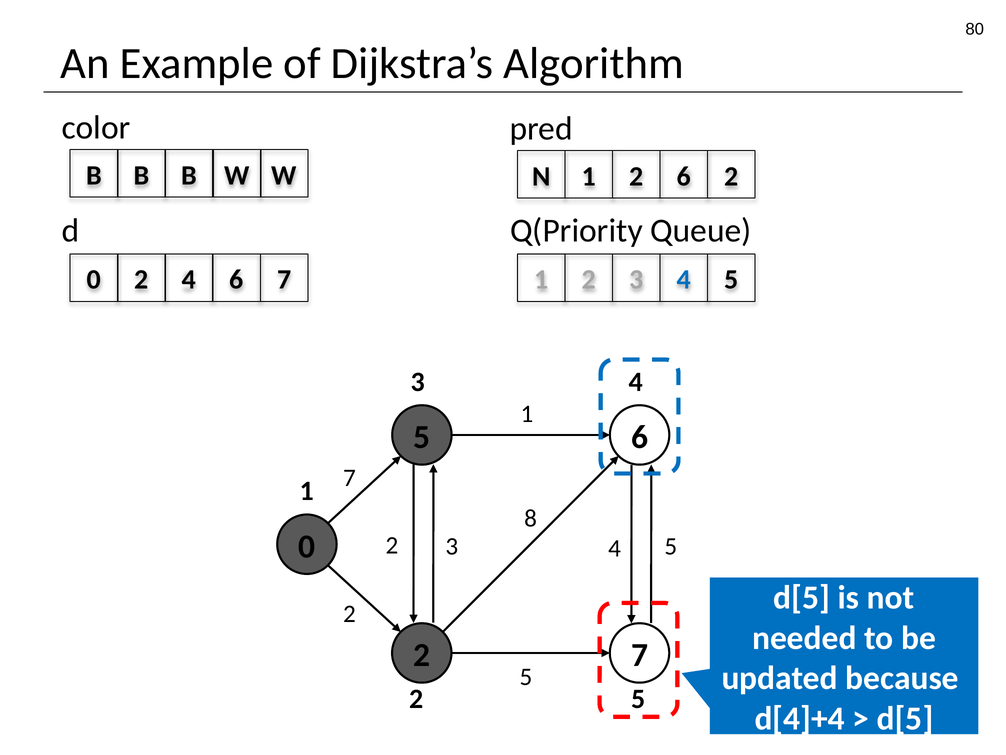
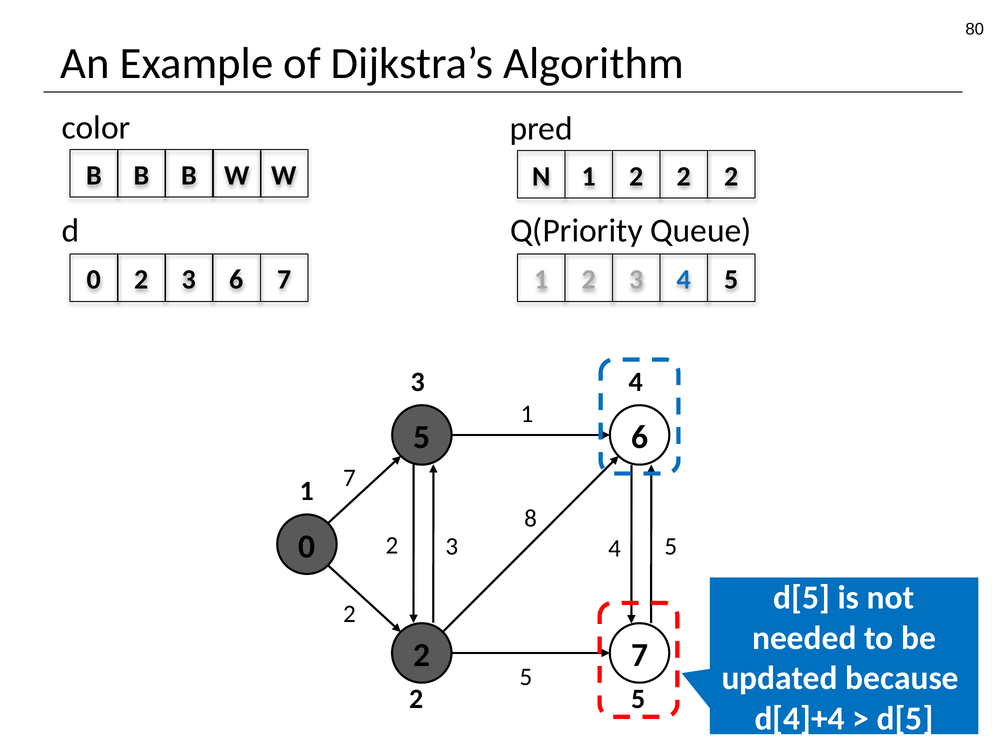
1 2 6: 6 -> 2
0 2 4: 4 -> 3
